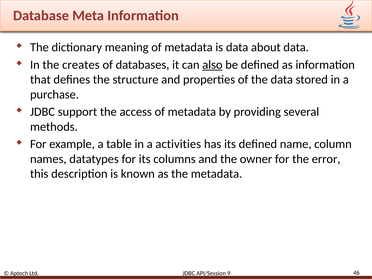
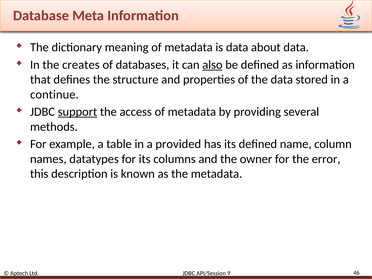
purchase: purchase -> continue
support underline: none -> present
activities: activities -> provided
